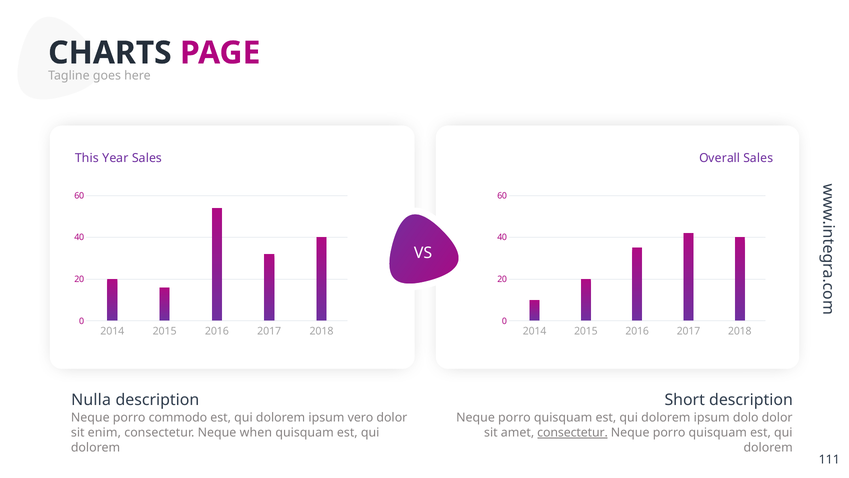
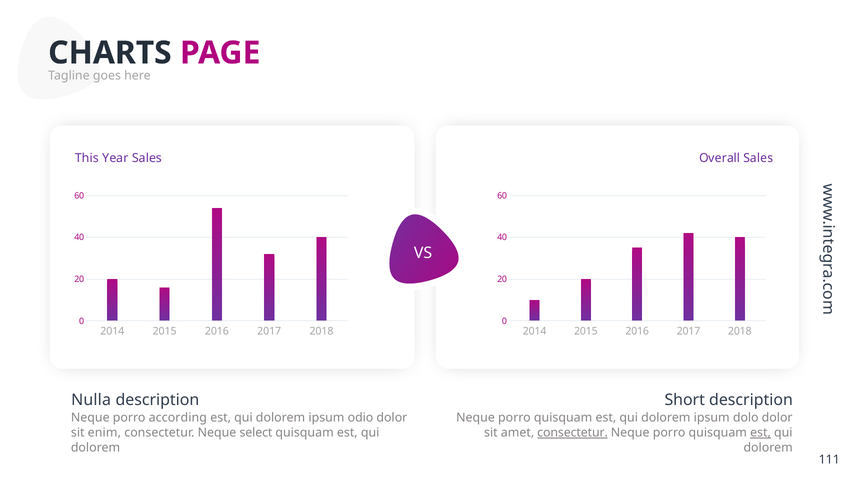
commodo: commodo -> according
vero: vero -> odio
when: when -> select
est at (760, 432) underline: none -> present
